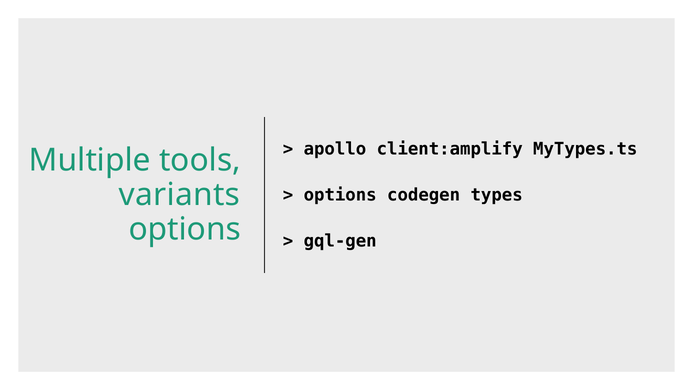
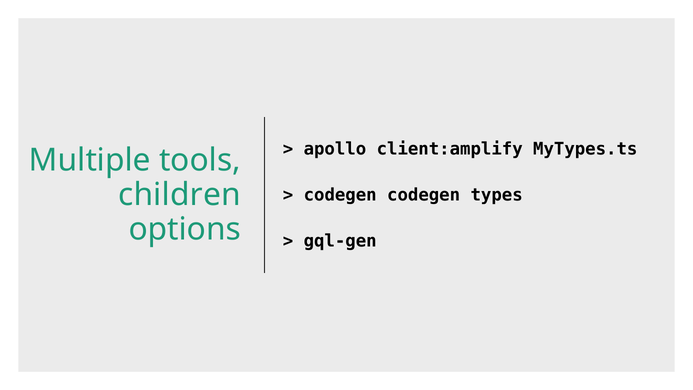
variants: variants -> children
options at (340, 195): options -> codegen
